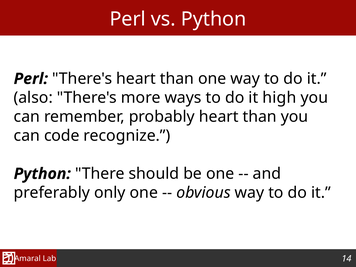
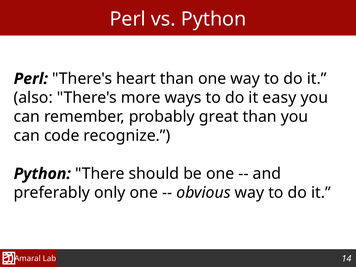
high: high -> easy
probably heart: heart -> great
